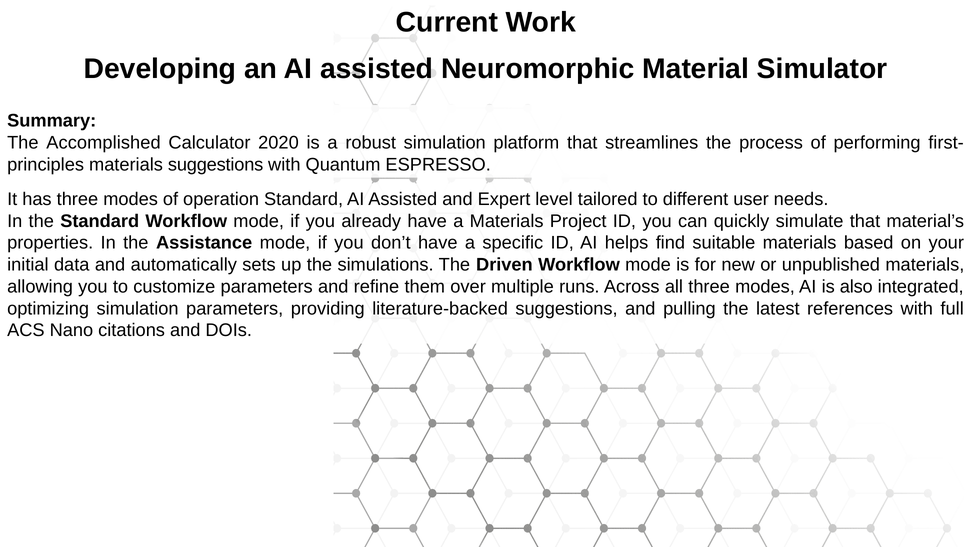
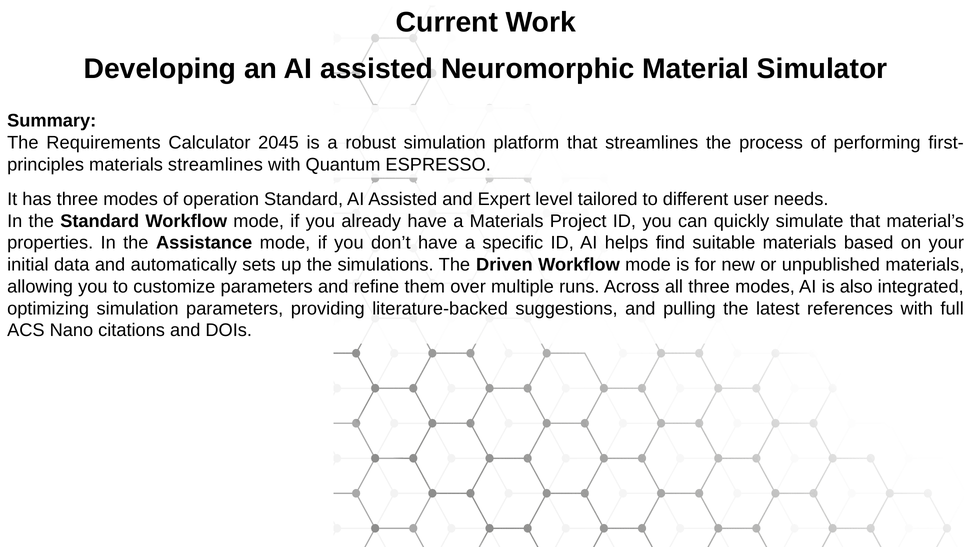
Accomplished: Accomplished -> Requirements
2020: 2020 -> 2045
materials suggestions: suggestions -> streamlines
